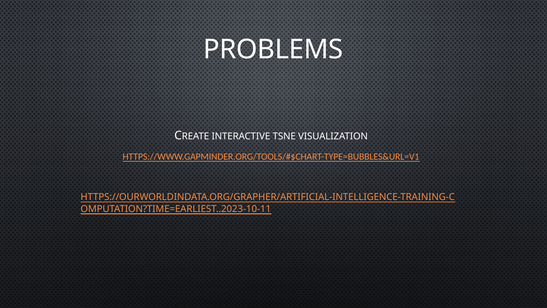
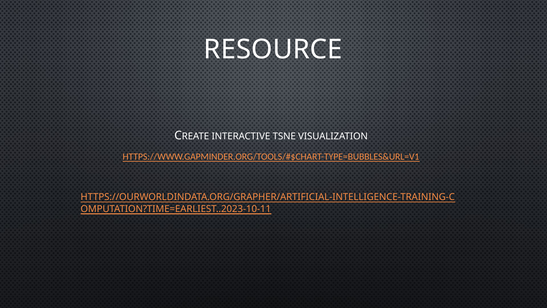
PROBLEMS: PROBLEMS -> RESOURCE
